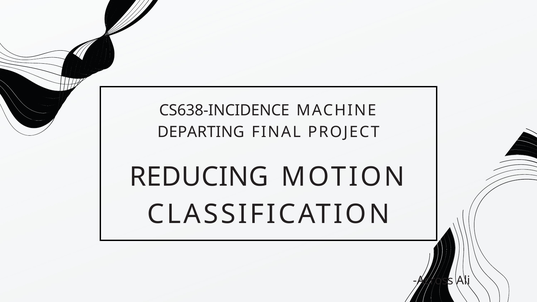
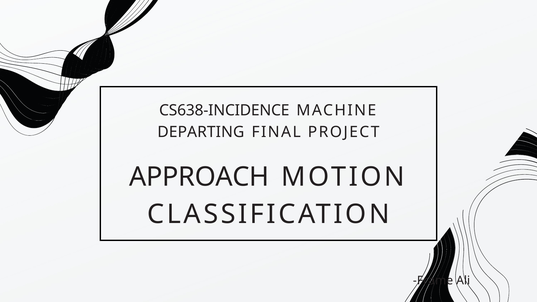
REDUCING: REDUCING -> APPROACH
Across: Across -> Frame
